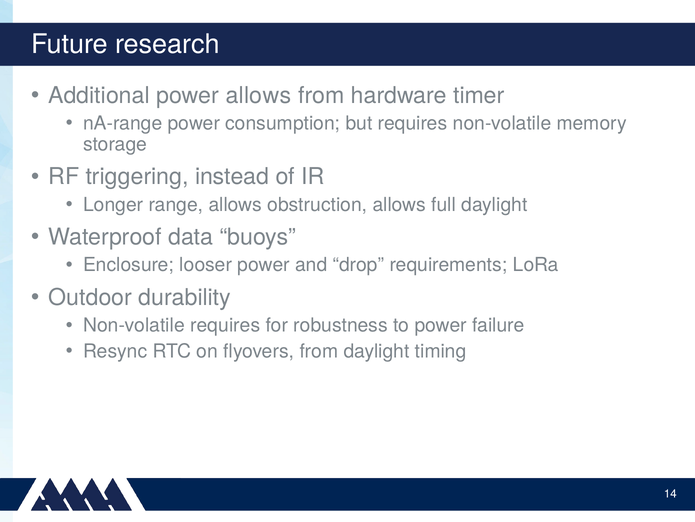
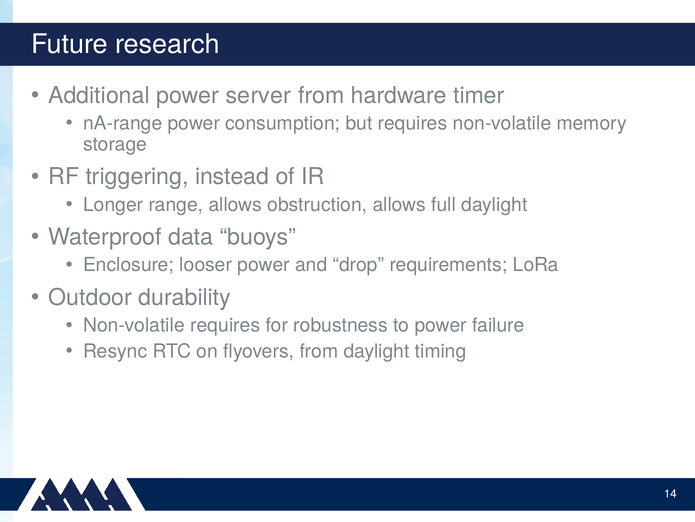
power allows: allows -> server
